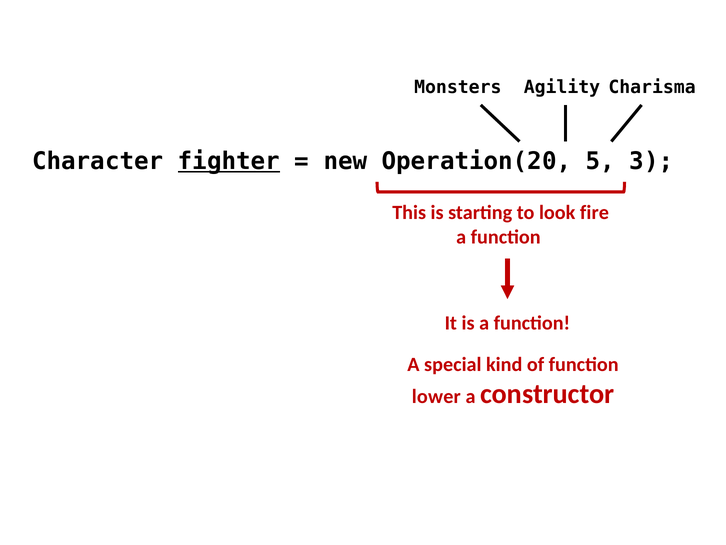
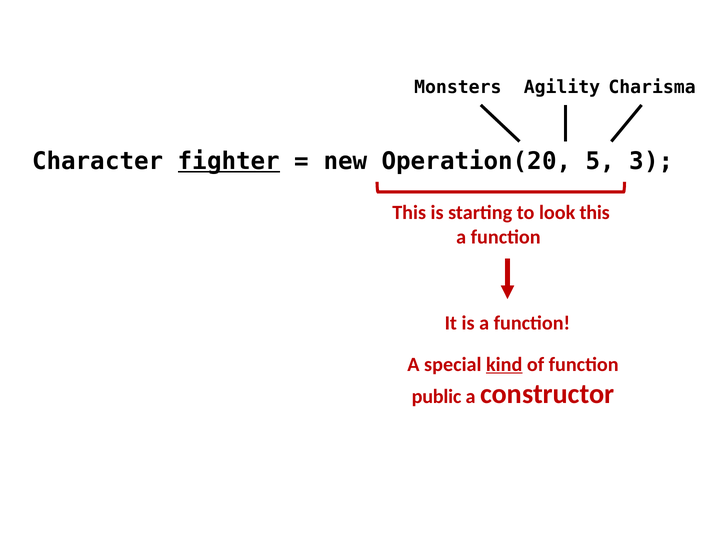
look fire: fire -> this
kind underline: none -> present
lower: lower -> public
